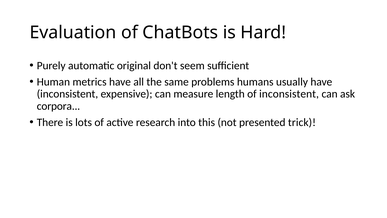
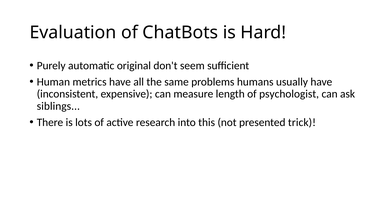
of inconsistent: inconsistent -> psychologist
corpora: corpora -> siblings
